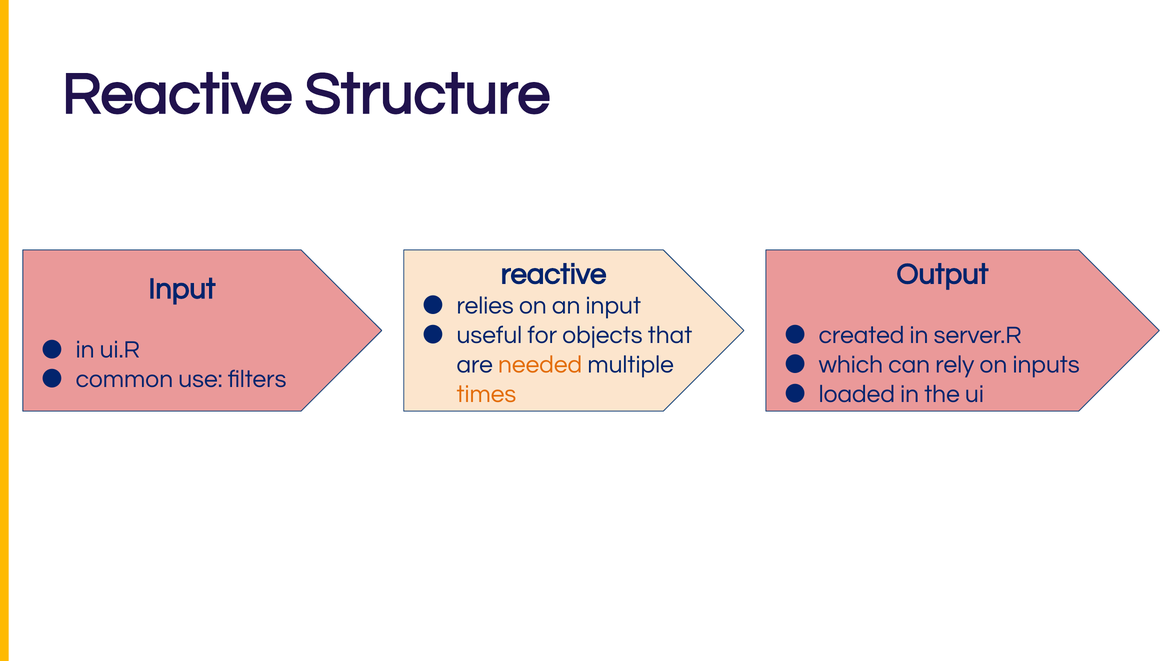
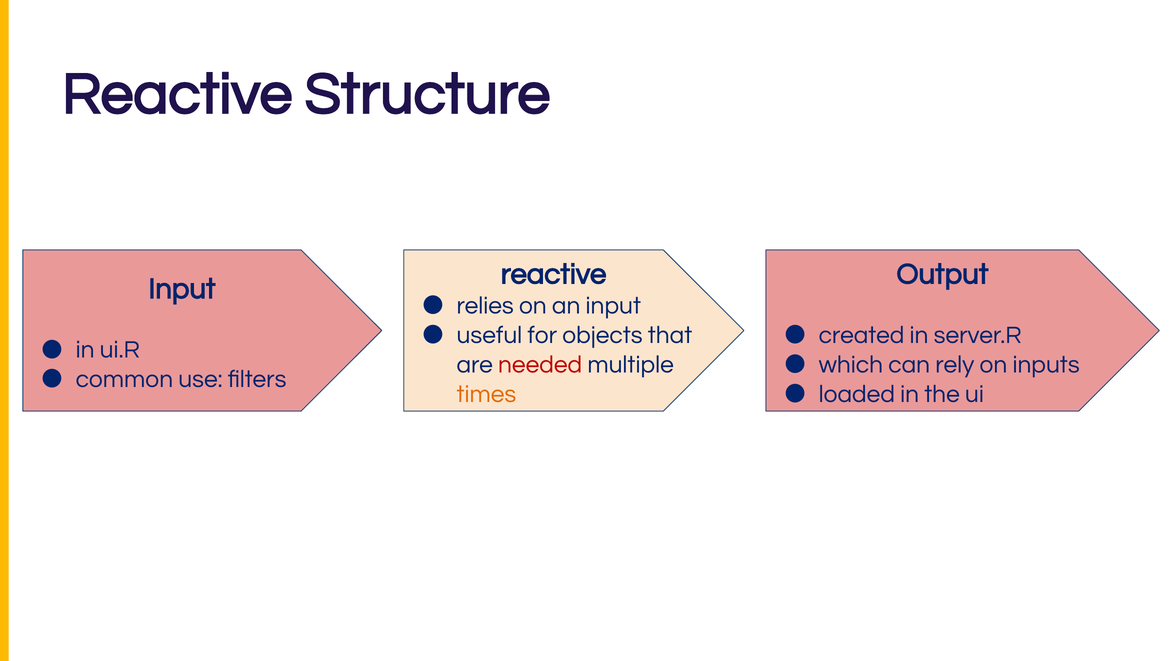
needed colour: orange -> red
